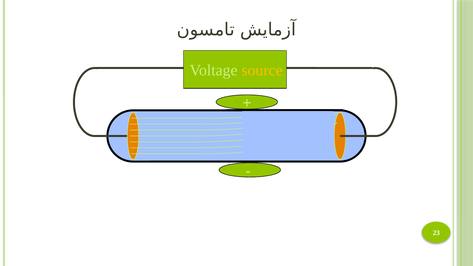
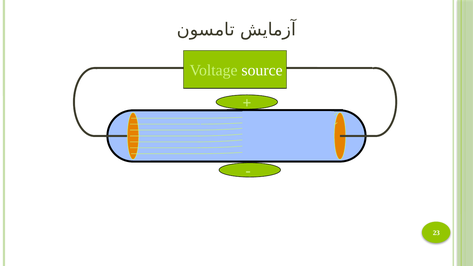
source colour: yellow -> white
